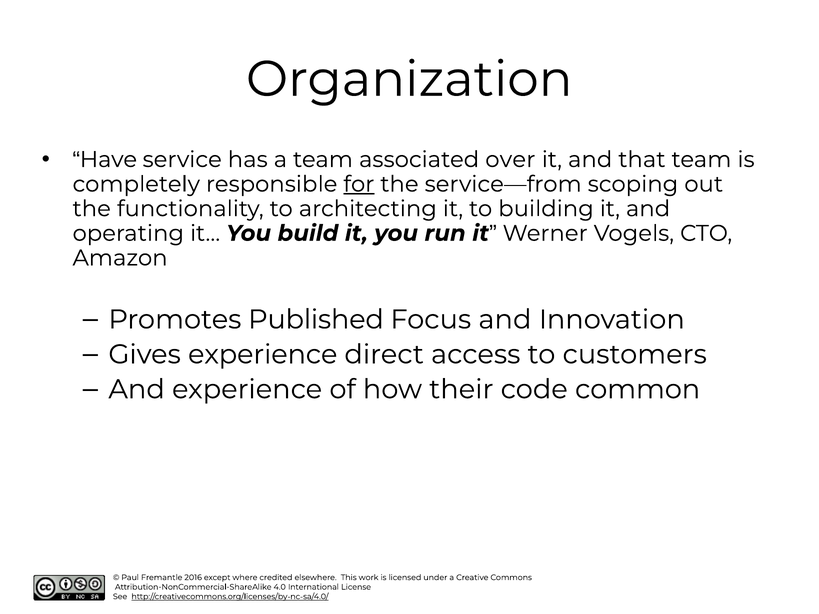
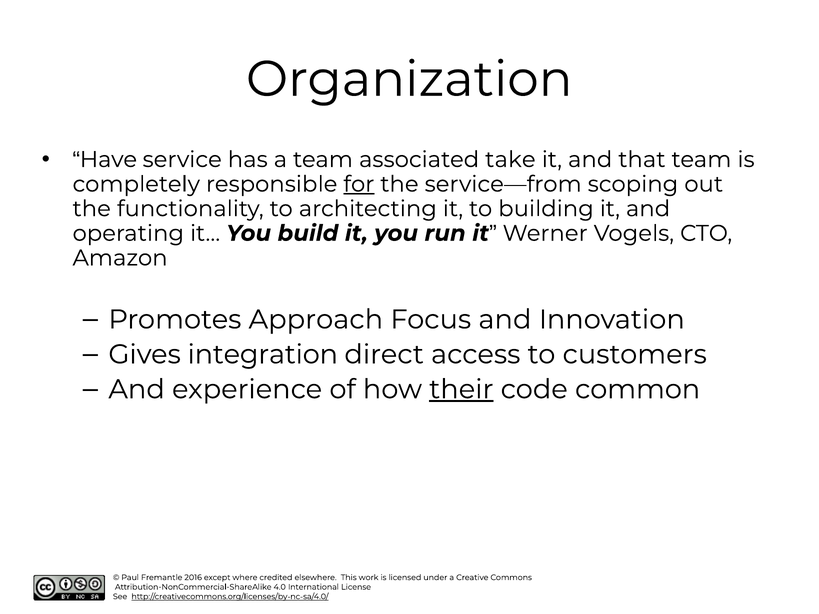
over: over -> take
Published: Published -> Approach
Gives experience: experience -> integration
their underline: none -> present
